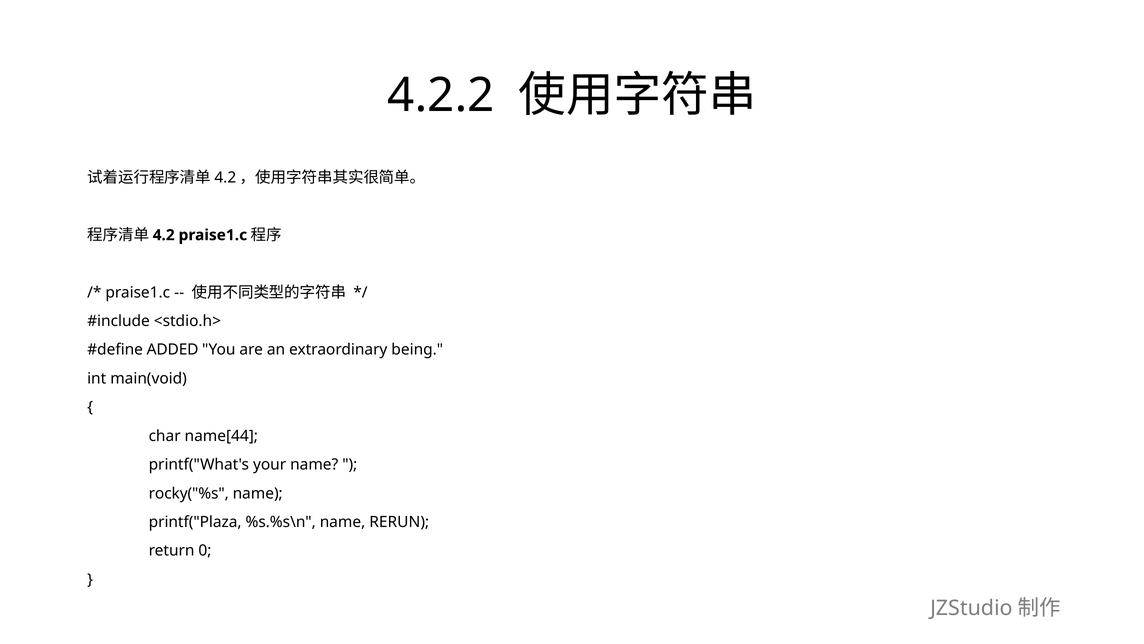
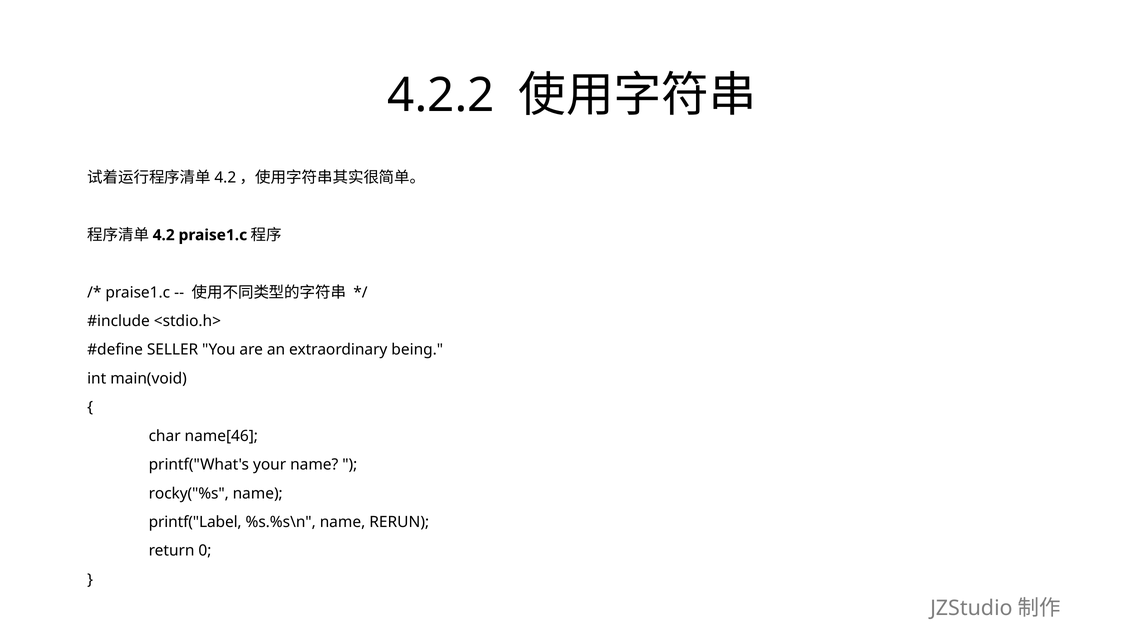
ADDED: ADDED -> SELLER
name[44: name[44 -> name[46
printf("Plaza: printf("Plaza -> printf("Label
